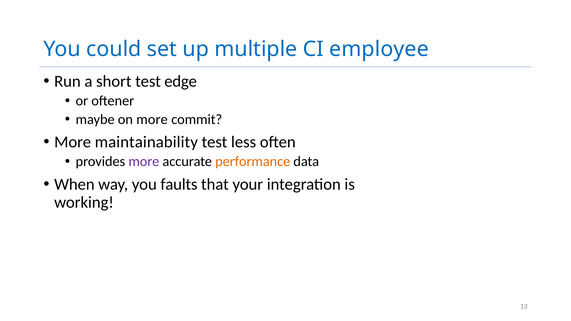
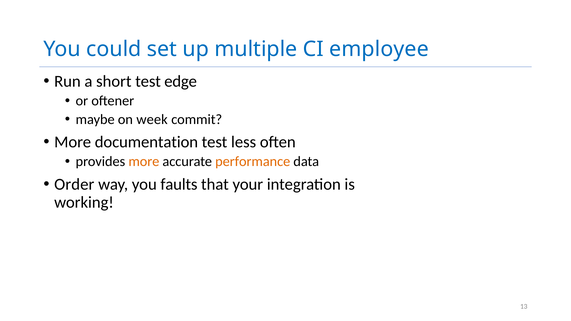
on more: more -> week
maintainability: maintainability -> documentation
more at (144, 162) colour: purple -> orange
When: When -> Order
